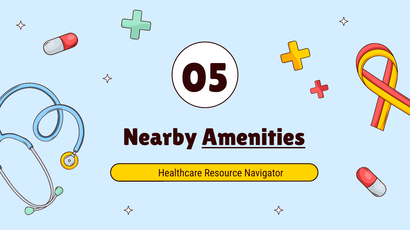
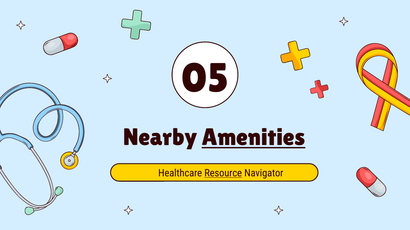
Resource underline: none -> present
